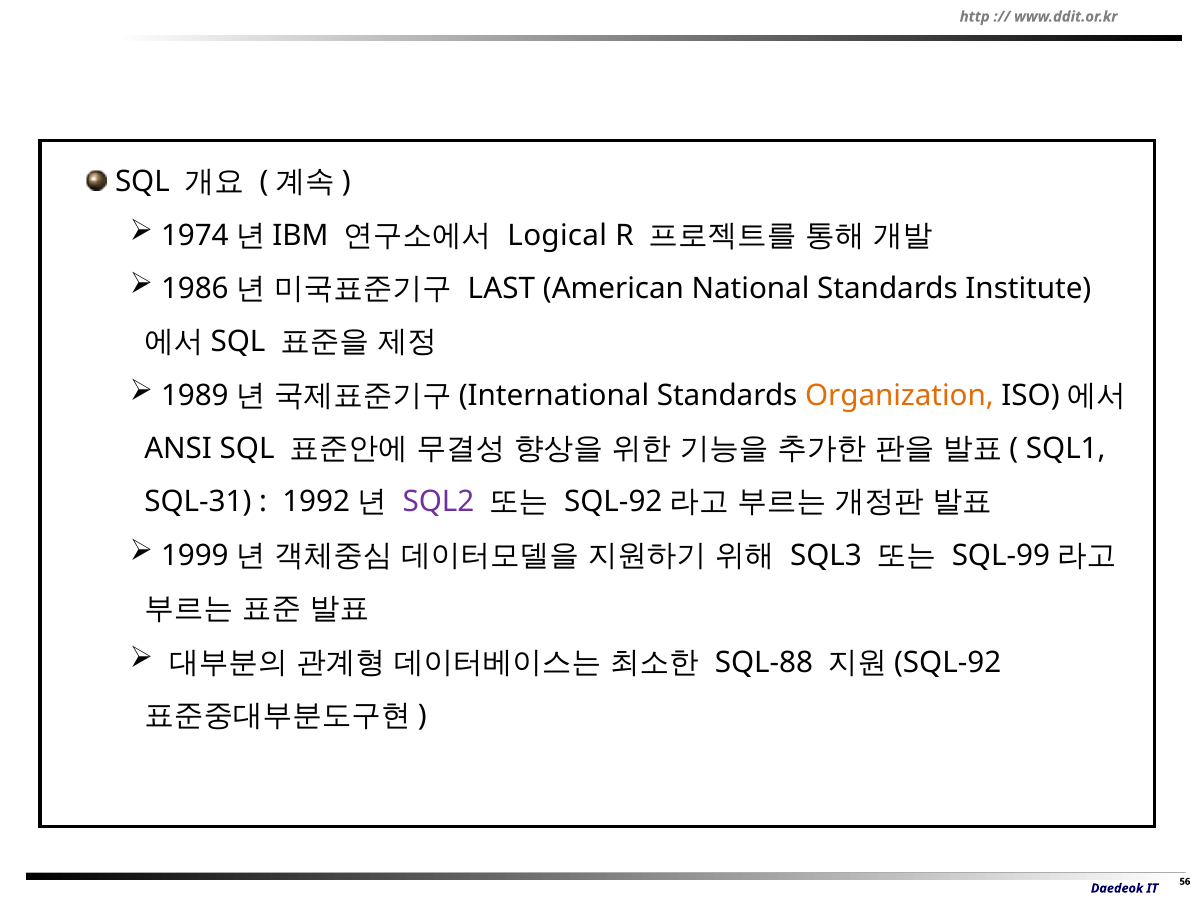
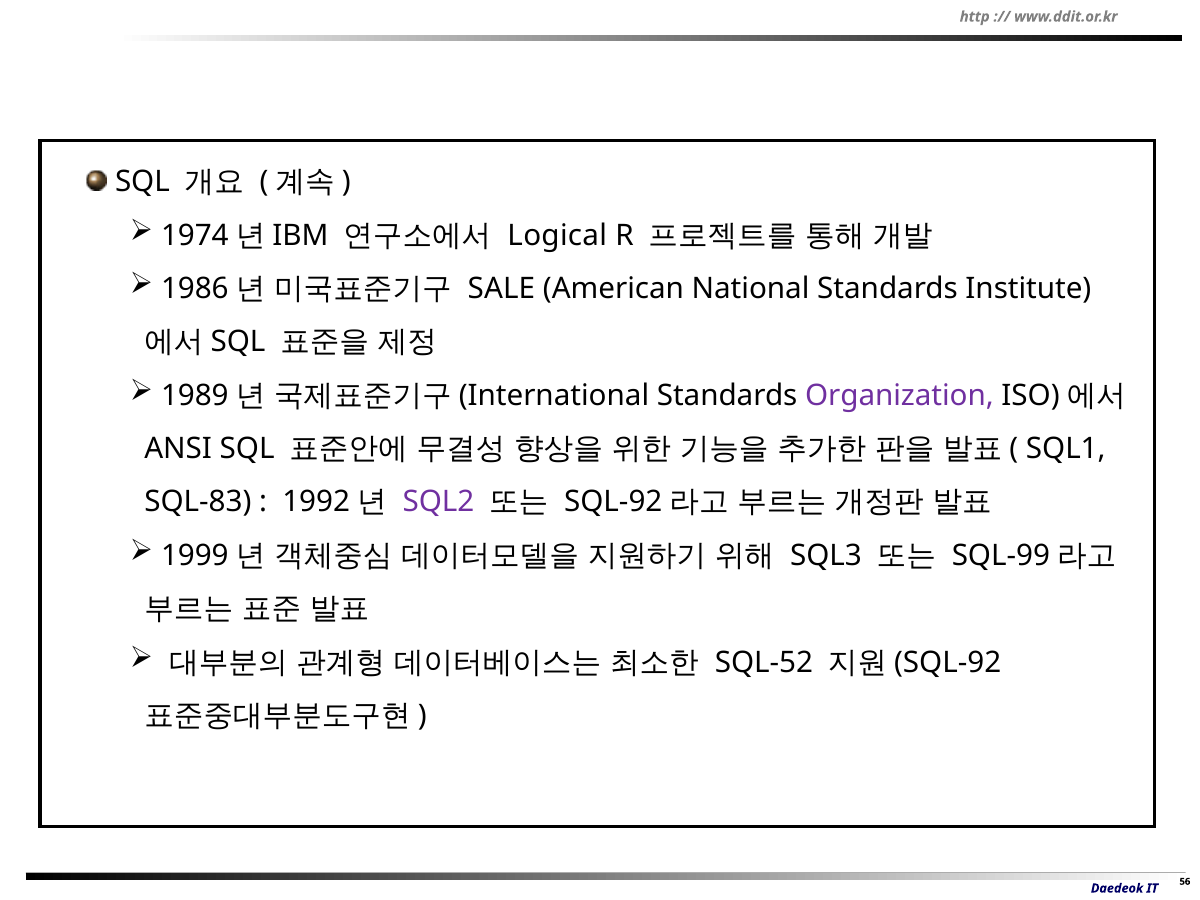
LAST: LAST -> SALE
Organization colour: orange -> purple
SQL-31: SQL-31 -> SQL-83
SQL-88: SQL-88 -> SQL-52
